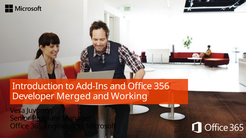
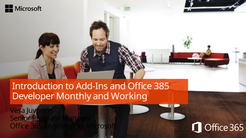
356: 356 -> 385
Merged: Merged -> Monthly
